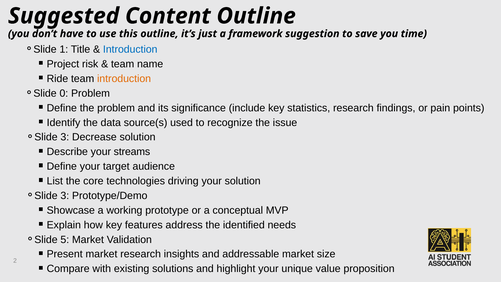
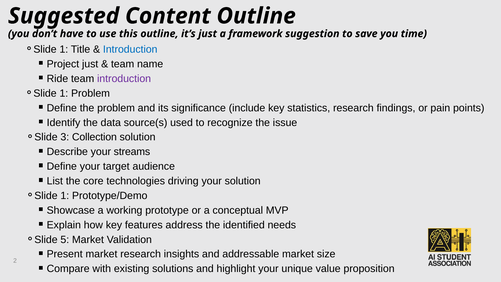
Project risk: risk -> just
introduction at (124, 79) colour: orange -> purple
0 at (64, 93): 0 -> 1
Decrease: Decrease -> Collection
3 at (65, 196): 3 -> 1
